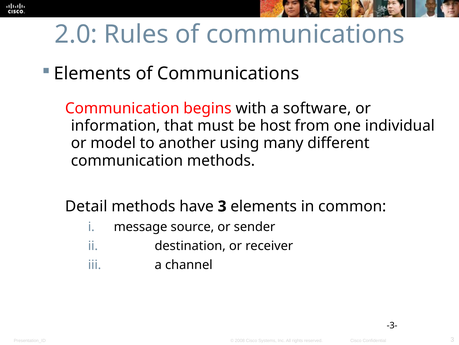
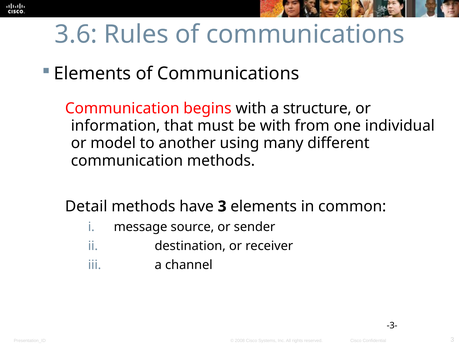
2.0: 2.0 -> 3.6
software: software -> structure
be host: host -> with
